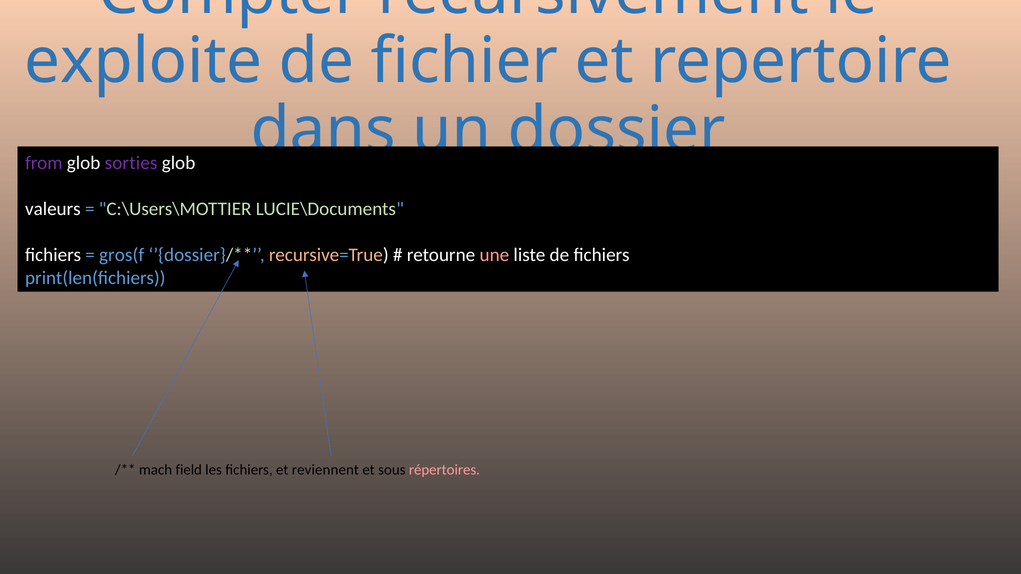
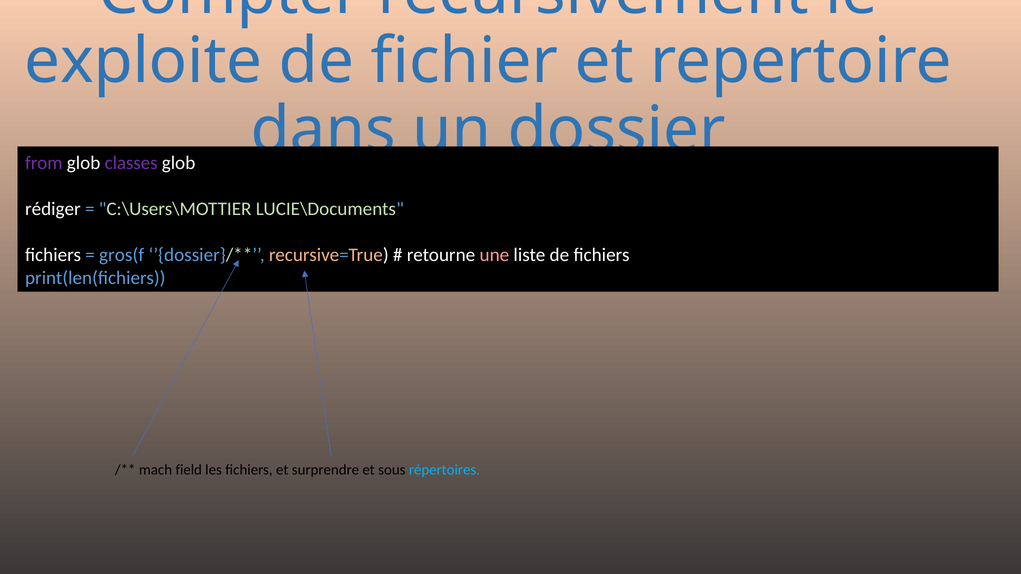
sorties: sorties -> classes
valeurs: valeurs -> rédiger
reviennent: reviennent -> surprendre
répertoires colour: pink -> light blue
